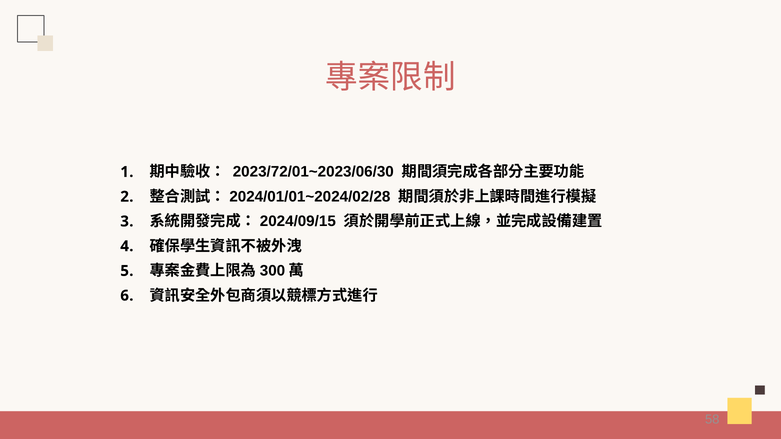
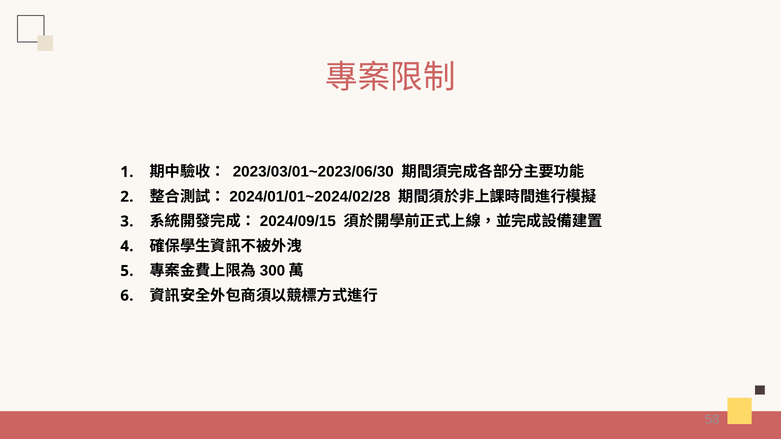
2023/72/01~2023/06/30: 2023/72/01~2023/06/30 -> 2023/03/01~2023/06/30
